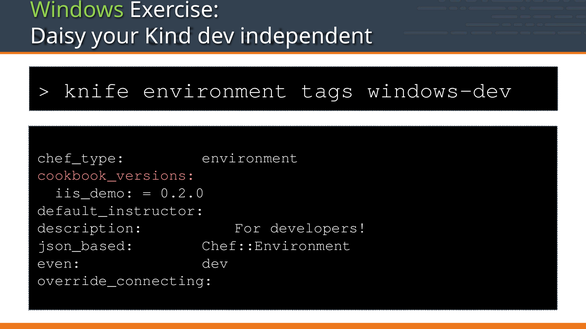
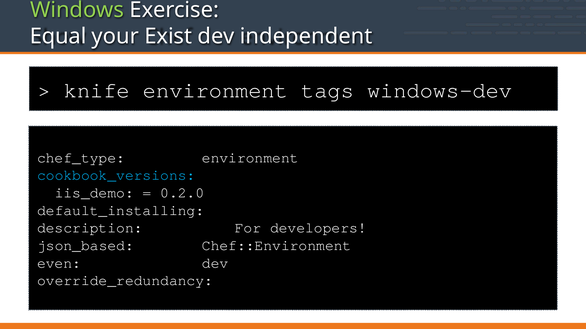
Daisy: Daisy -> Equal
Kind: Kind -> Exist
cookbook_versions colour: pink -> light blue
default_instructor: default_instructor -> default_installing
override_connecting: override_connecting -> override_redundancy
